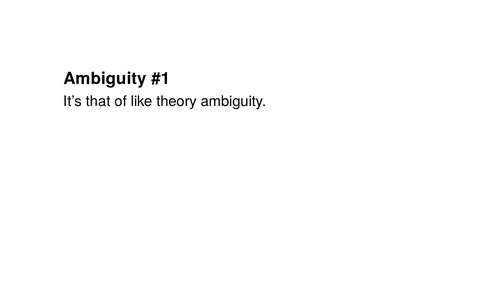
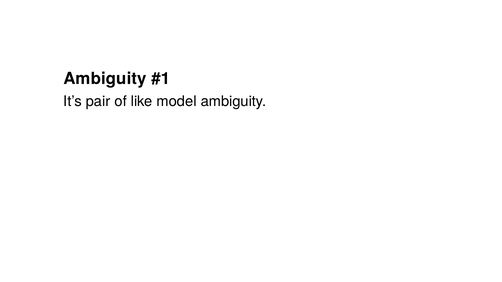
that: that -> pair
theory: theory -> model
